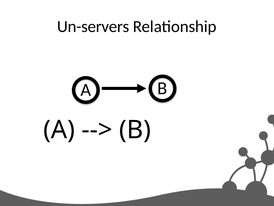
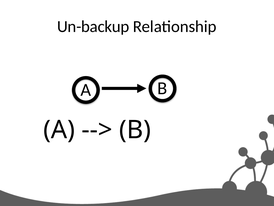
Un-servers: Un-servers -> Un-backup
